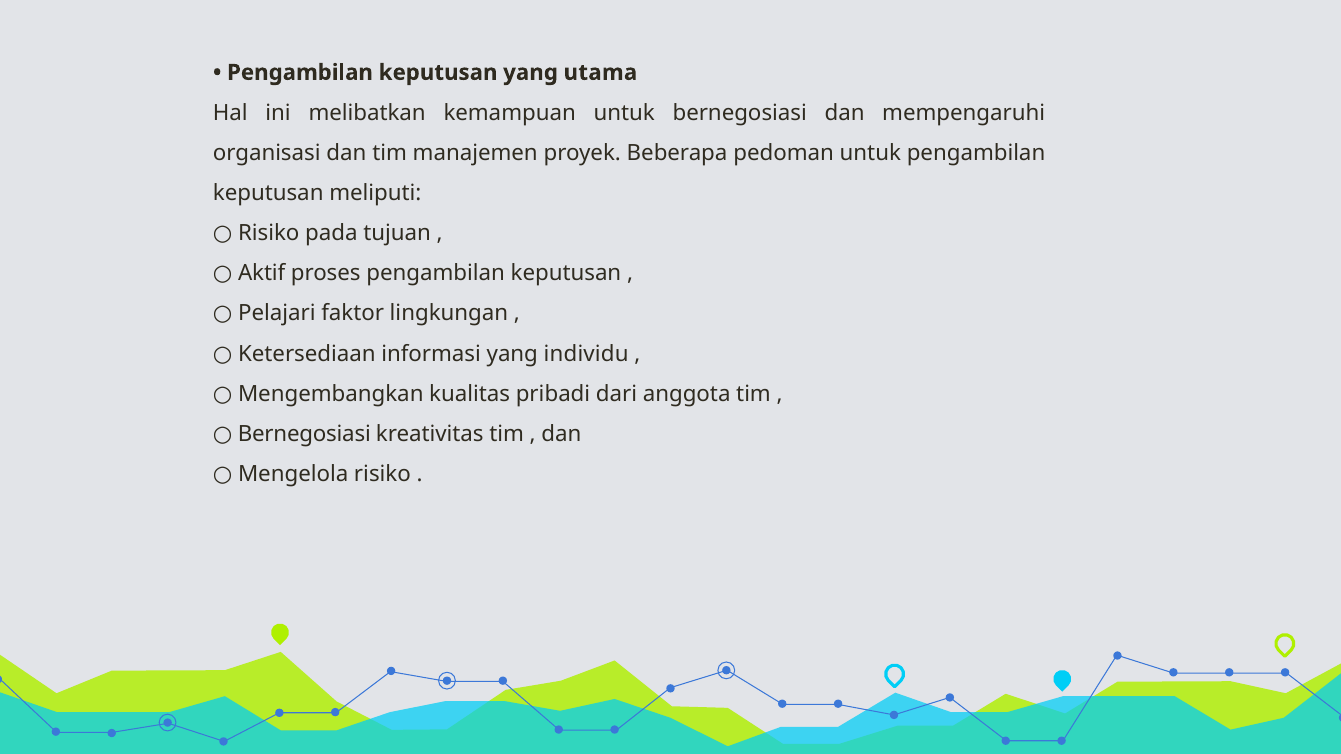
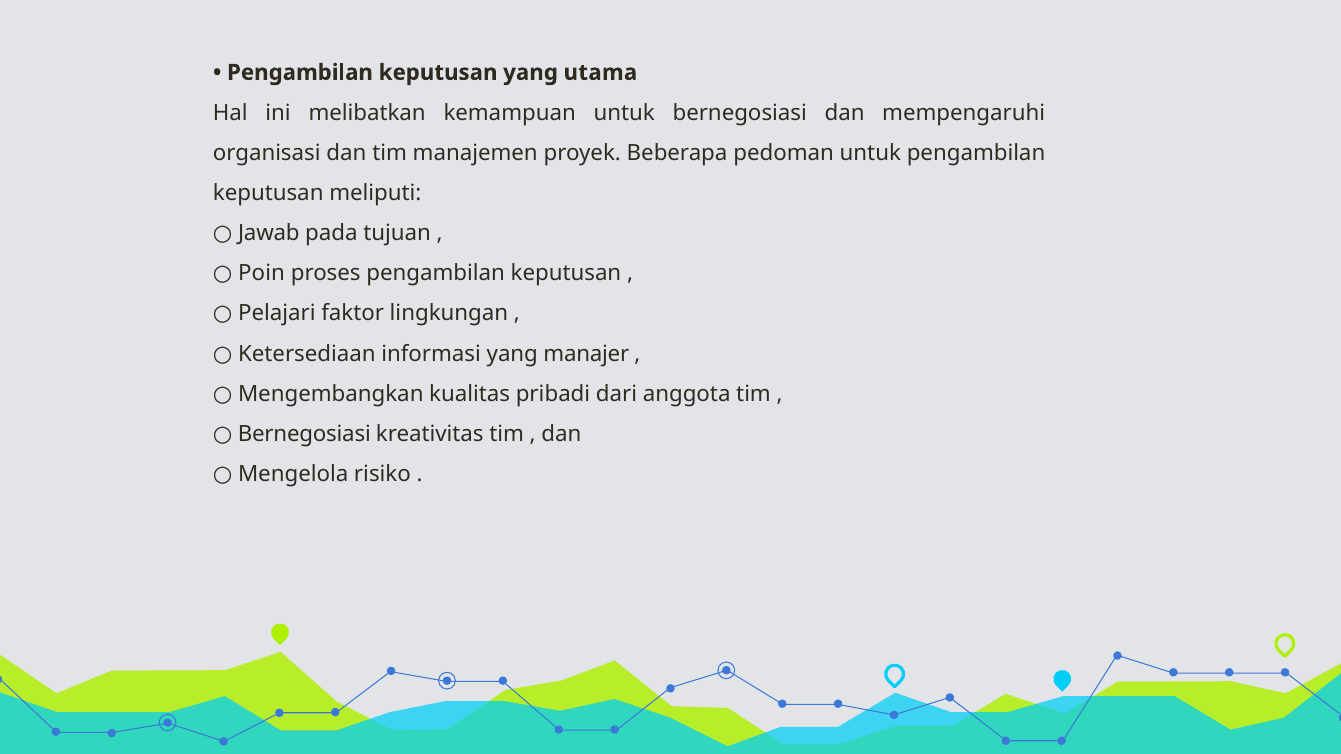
Risiko at (269, 233): Risiko -> Jawab
Aktif: Aktif -> Poin
individu: individu -> manajer
